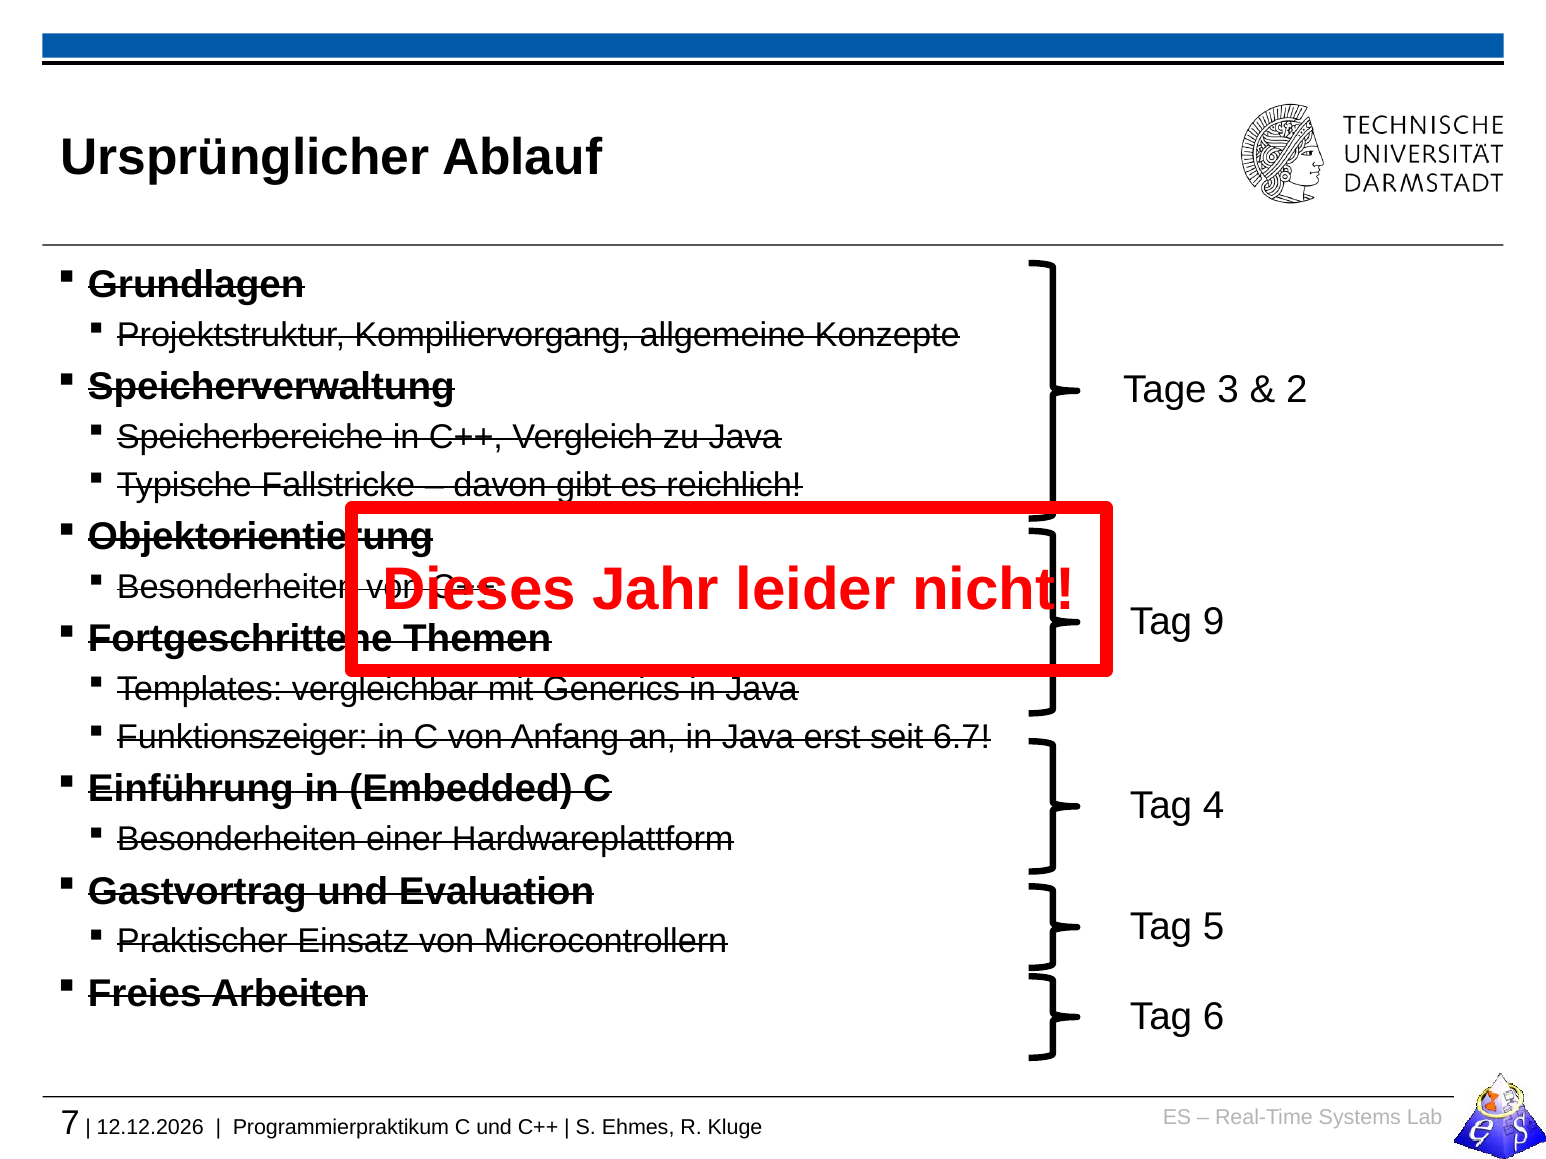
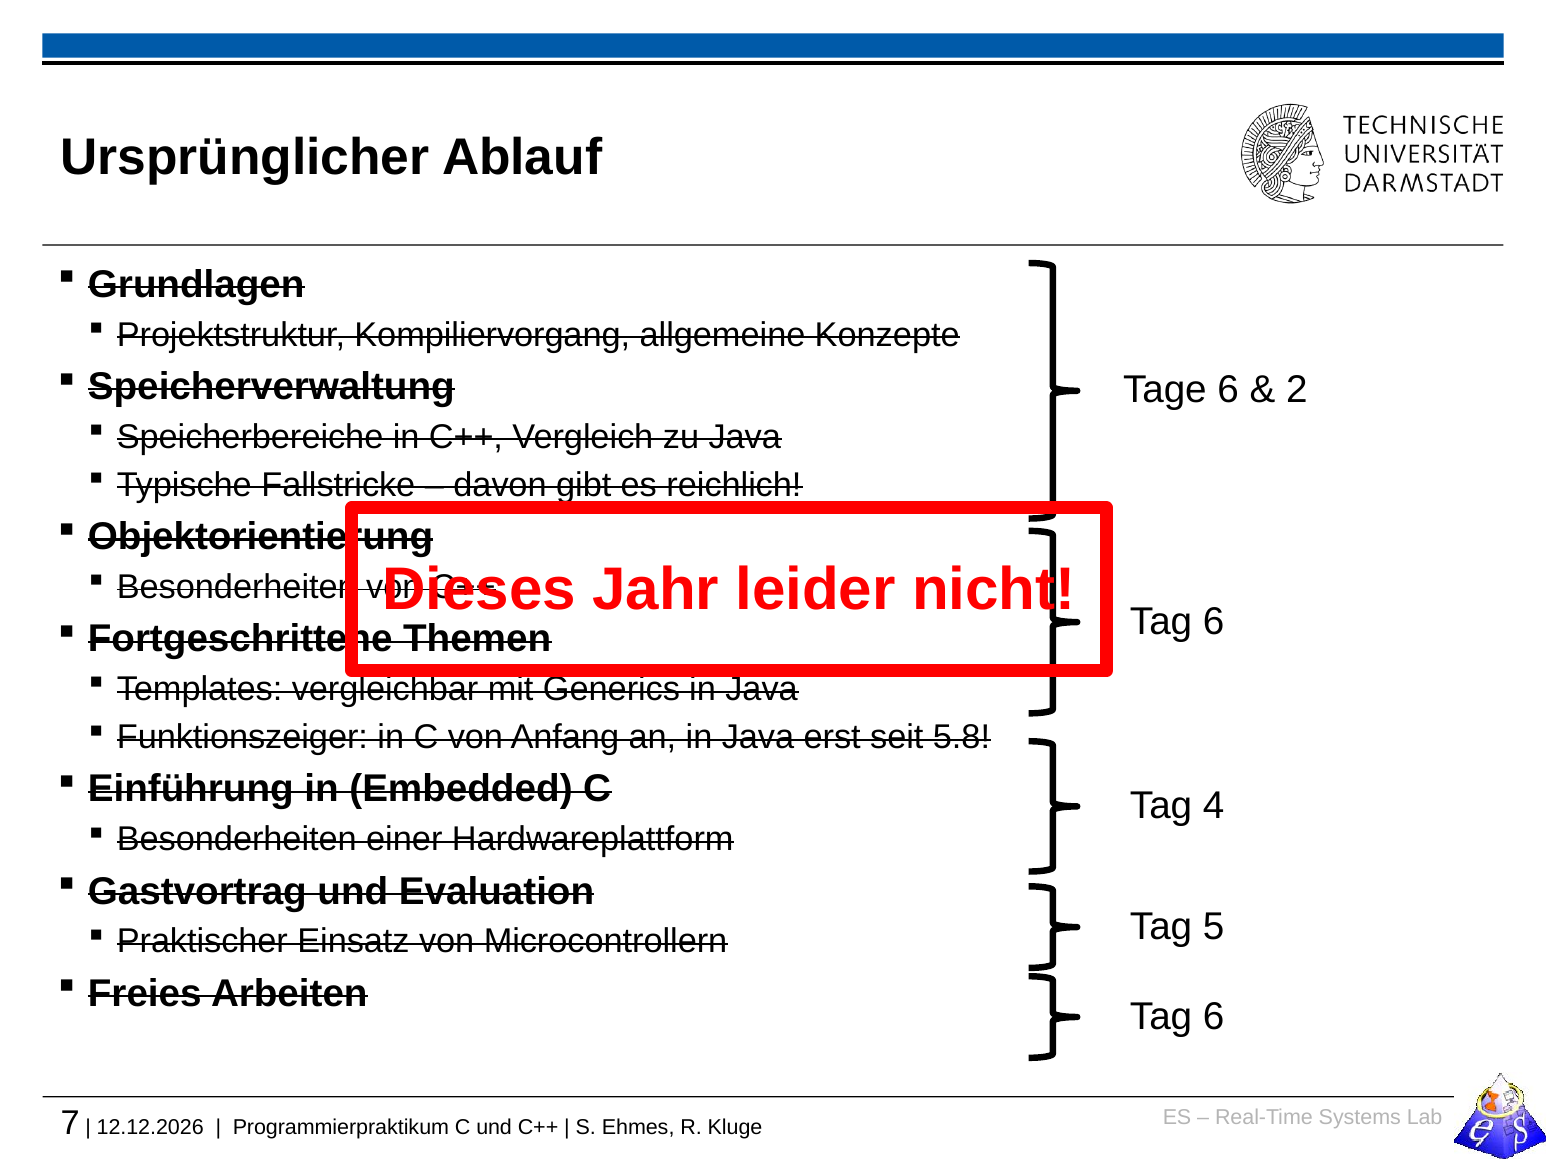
Tage 3: 3 -> 6
9 at (1214, 622): 9 -> 6
6.7: 6.7 -> 5.8
